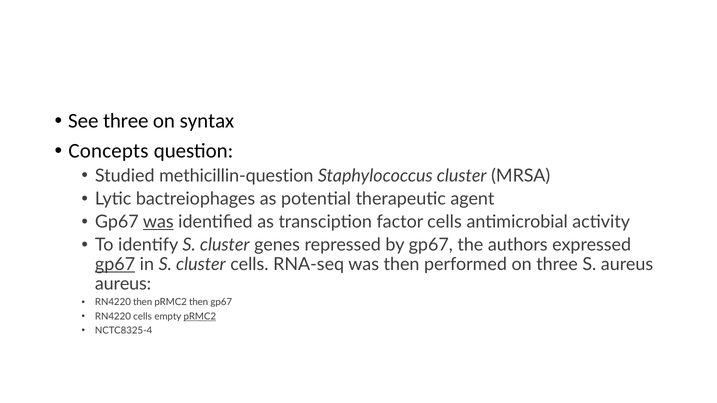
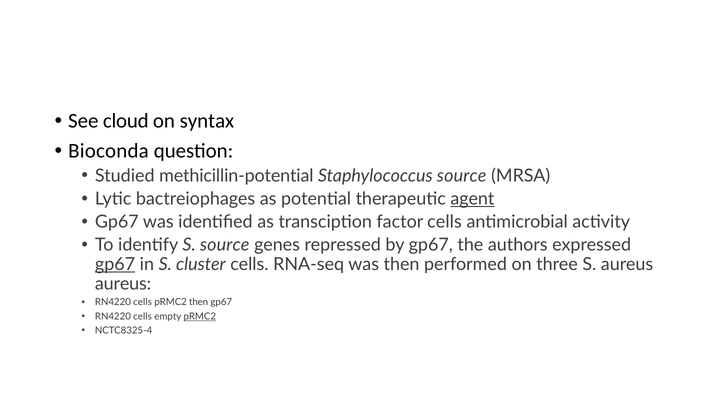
See three: three -> cloud
Concepts: Concepts -> Bioconda
methicillin-question: methicillin-question -> methicillin-potential
Staphylococcus cluster: cluster -> source
agent underline: none -> present
was at (158, 222) underline: present -> none
identify S cluster: cluster -> source
then at (143, 303): then -> cells
